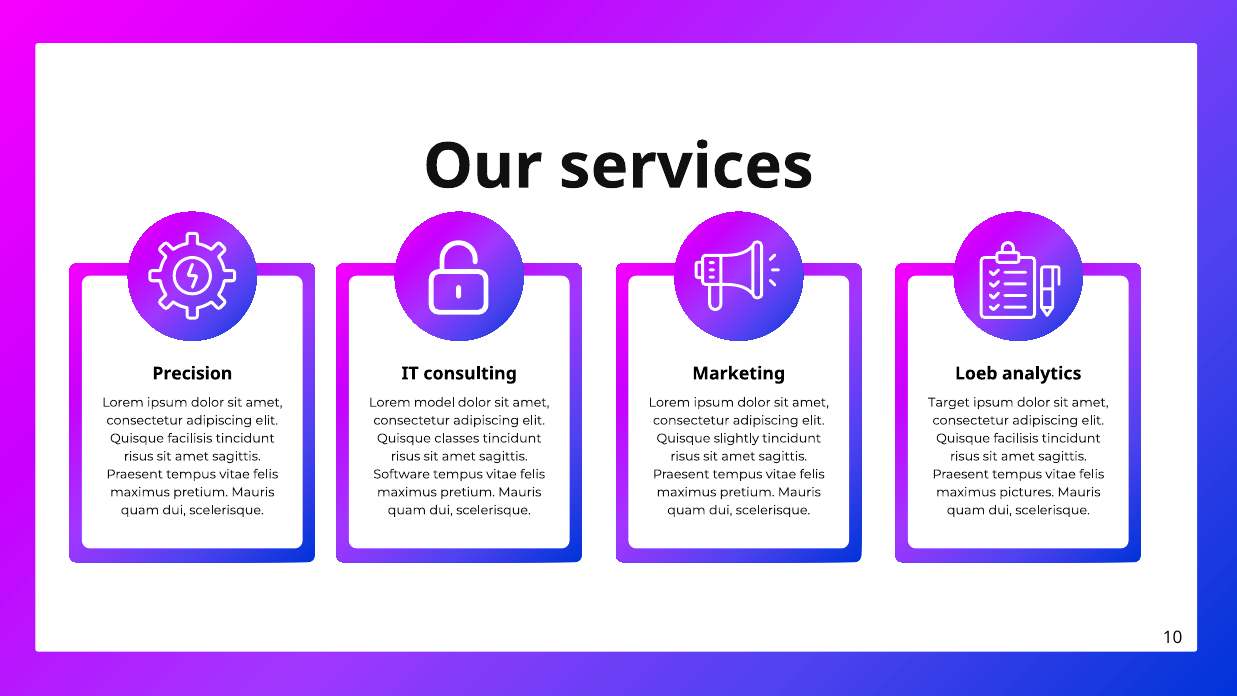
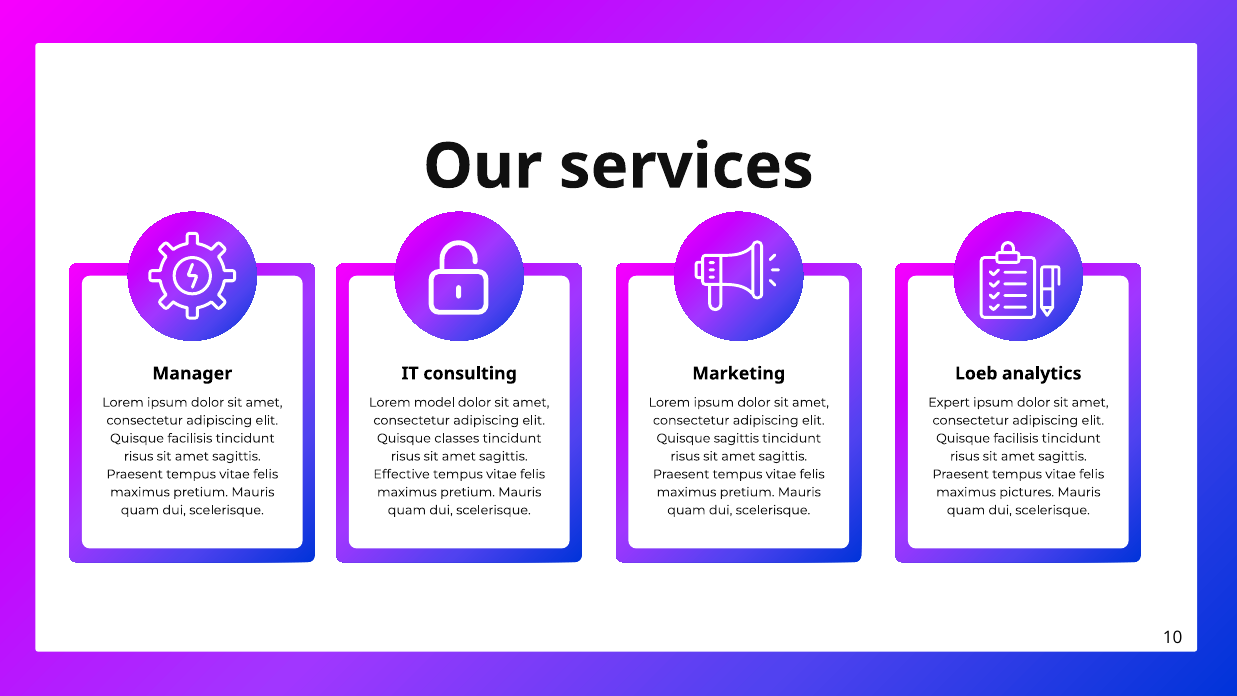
Precision: Precision -> Manager
Target: Target -> Expert
Quisque slightly: slightly -> sagittis
Software: Software -> Effective
